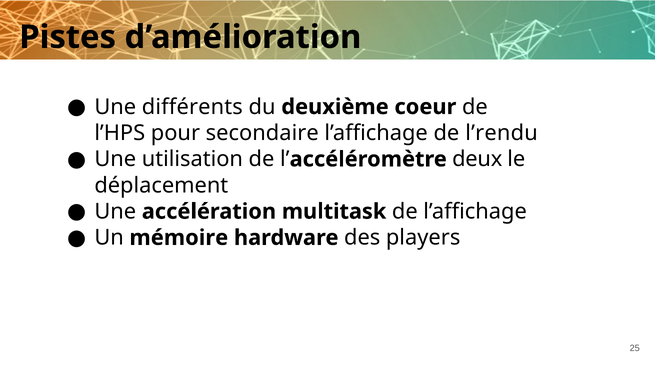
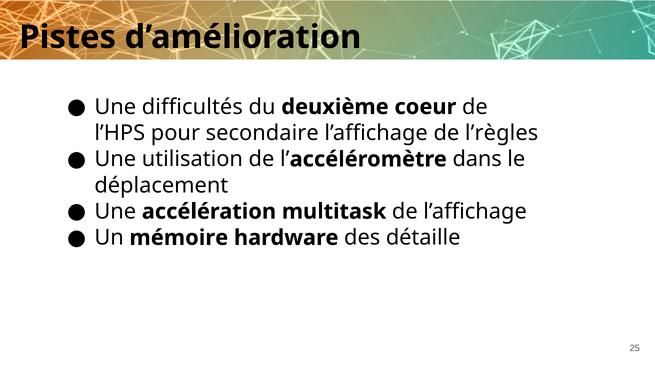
différents: différents -> difficultés
l’rendu: l’rendu -> l’règles
deux: deux -> dans
players: players -> détaille
